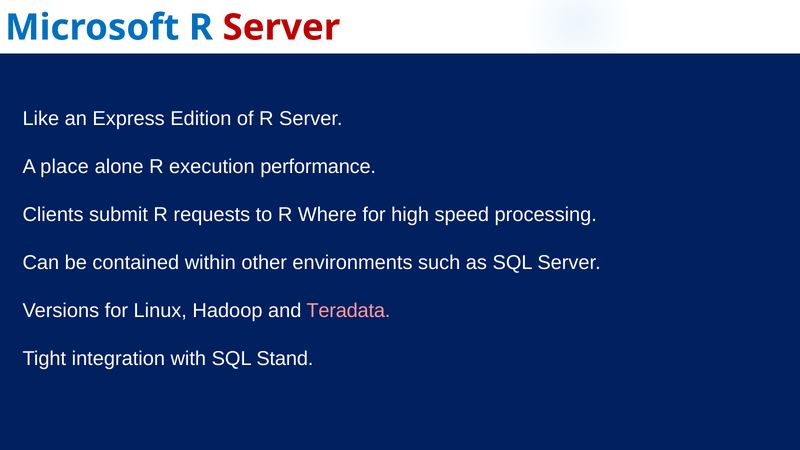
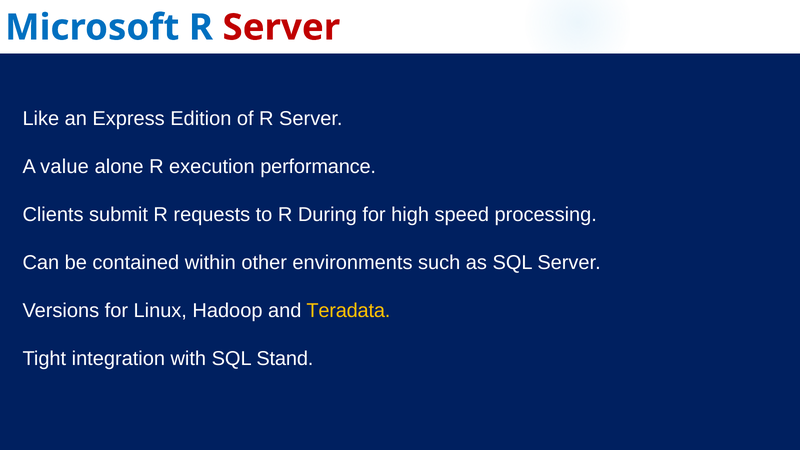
place: place -> value
Where: Where -> During
Teradata colour: pink -> yellow
